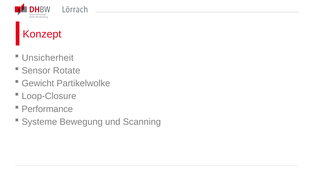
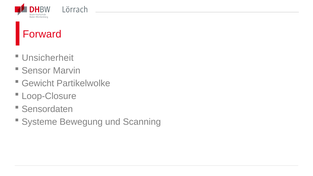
Konzept: Konzept -> Forward
Rotate: Rotate -> Marvin
Performance: Performance -> Sensordaten
